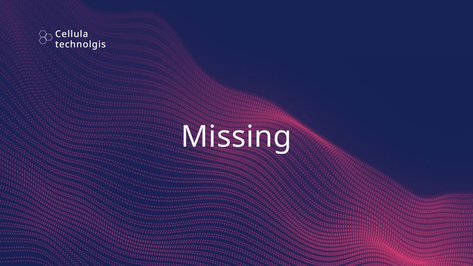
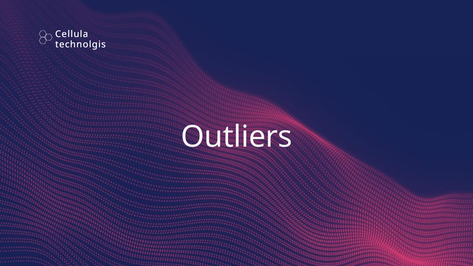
Missing: Missing -> Outliers
